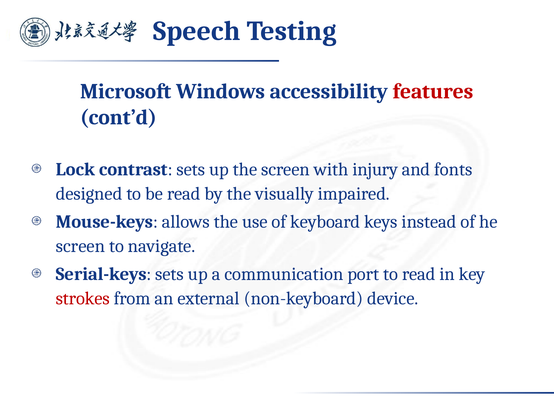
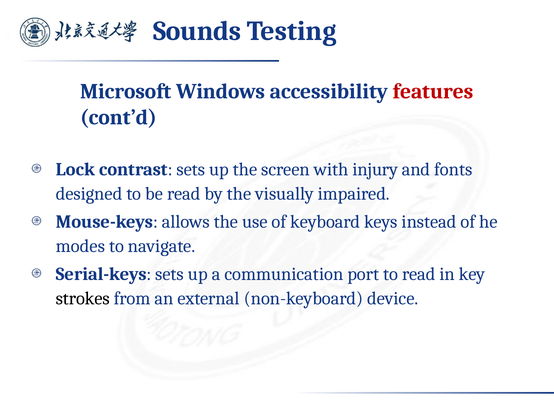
Speech: Speech -> Sounds
screen at (80, 246): screen -> modes
strokes colour: red -> black
